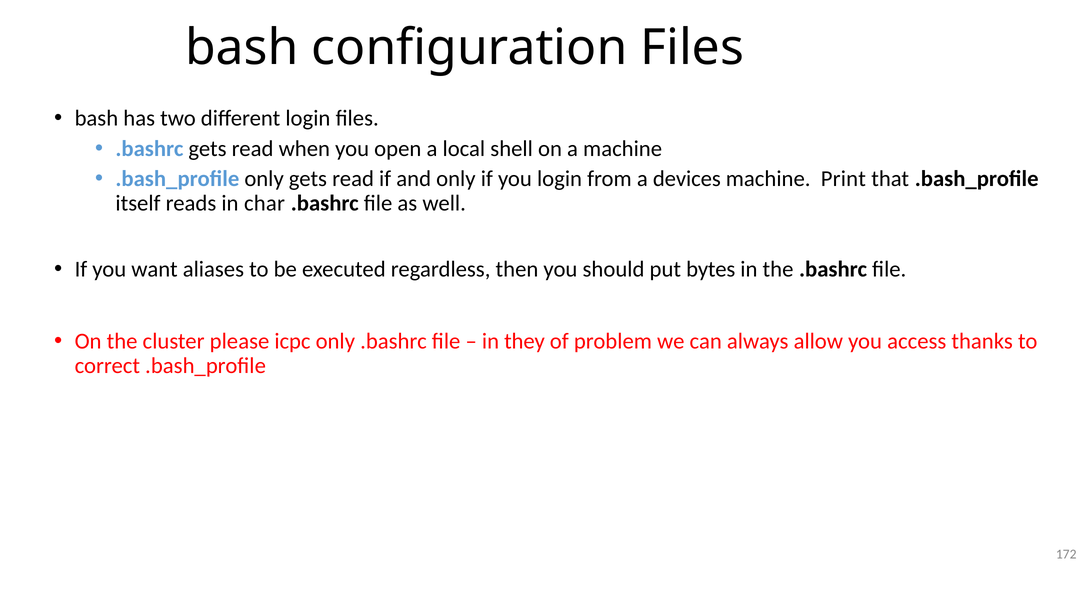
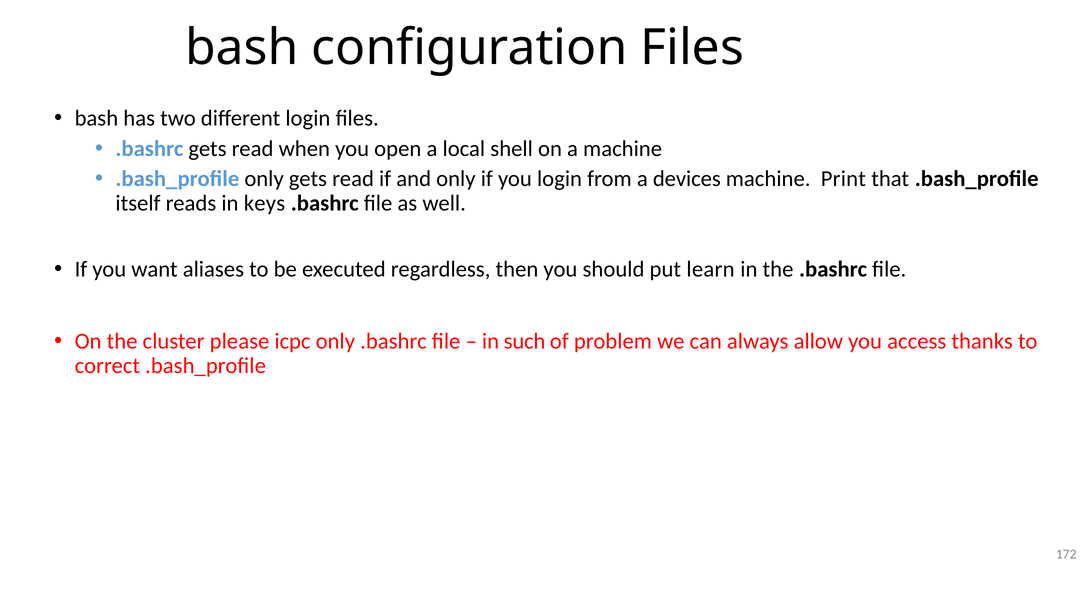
char: char -> keys
bytes: bytes -> learn
they: they -> such
